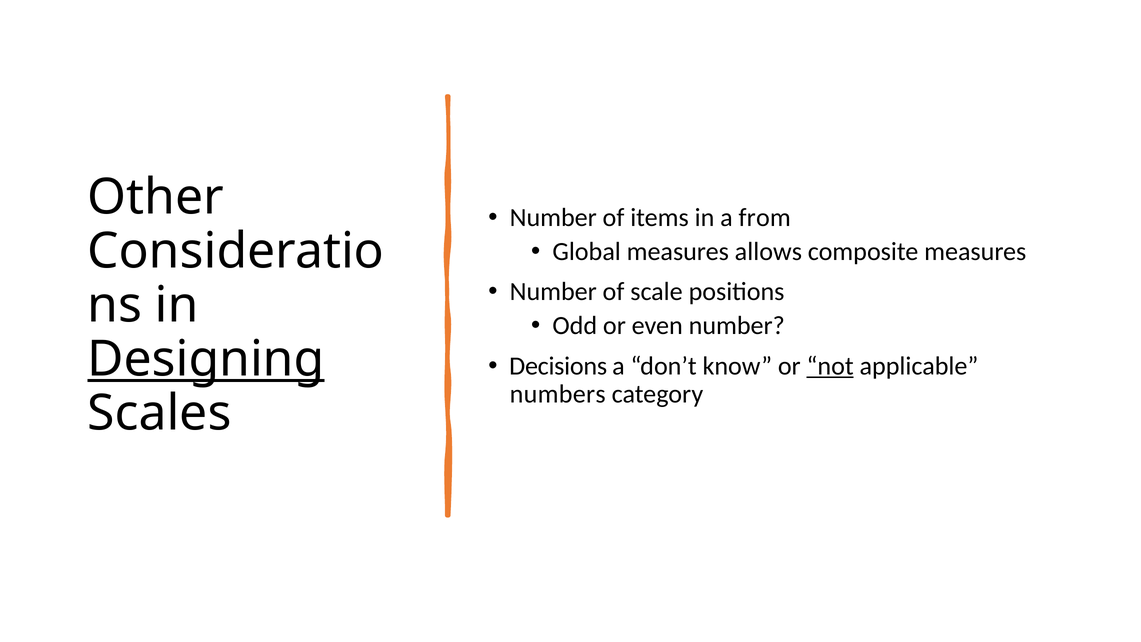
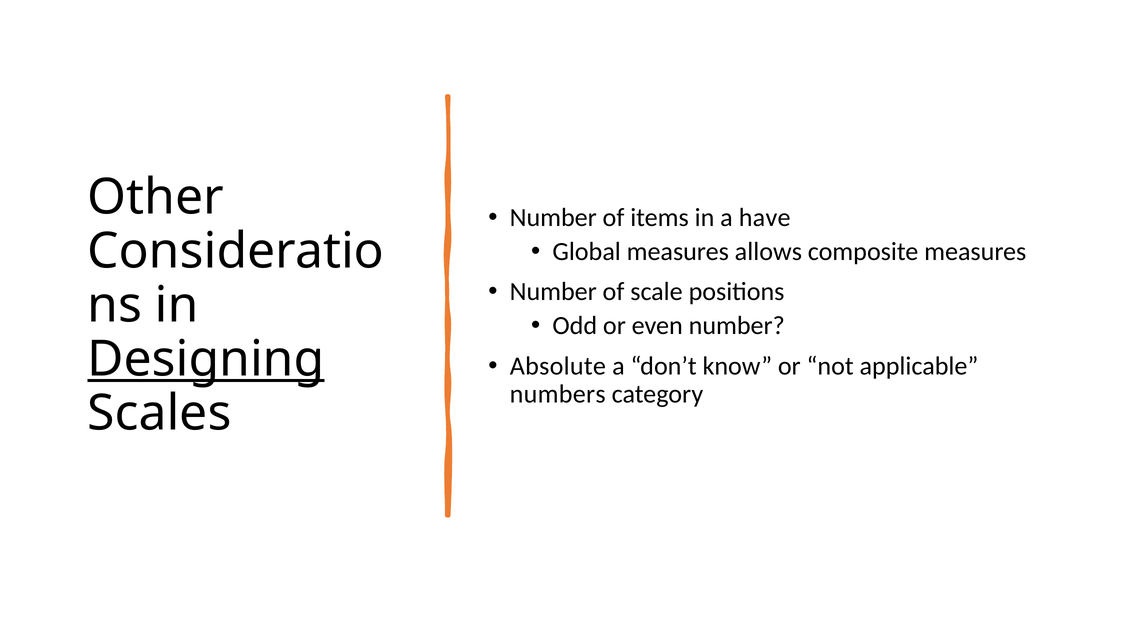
from: from -> have
Decisions: Decisions -> Absolute
not underline: present -> none
